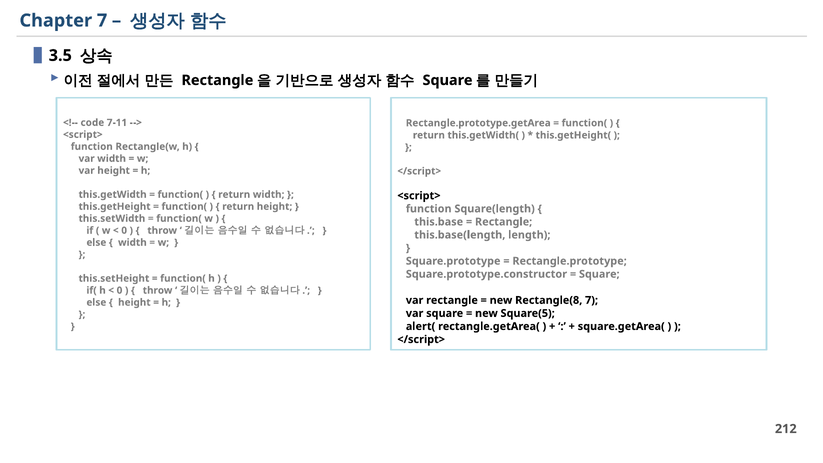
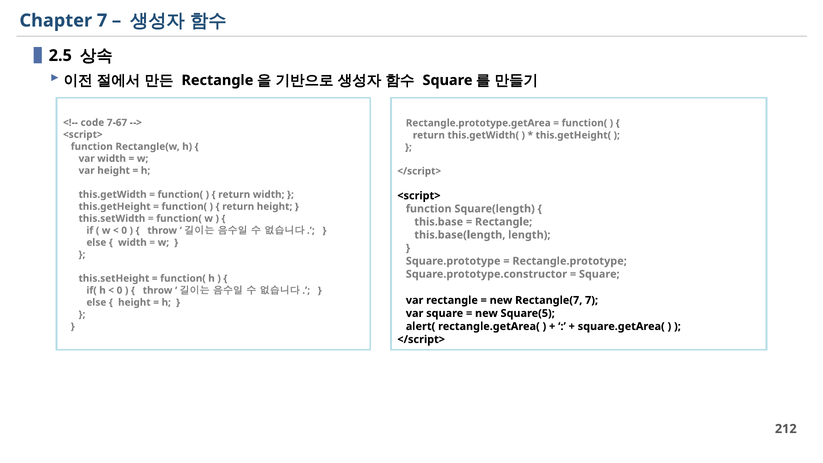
3.5: 3.5 -> 2.5
7-11: 7-11 -> 7-67
Rectangle(8: Rectangle(8 -> Rectangle(7
